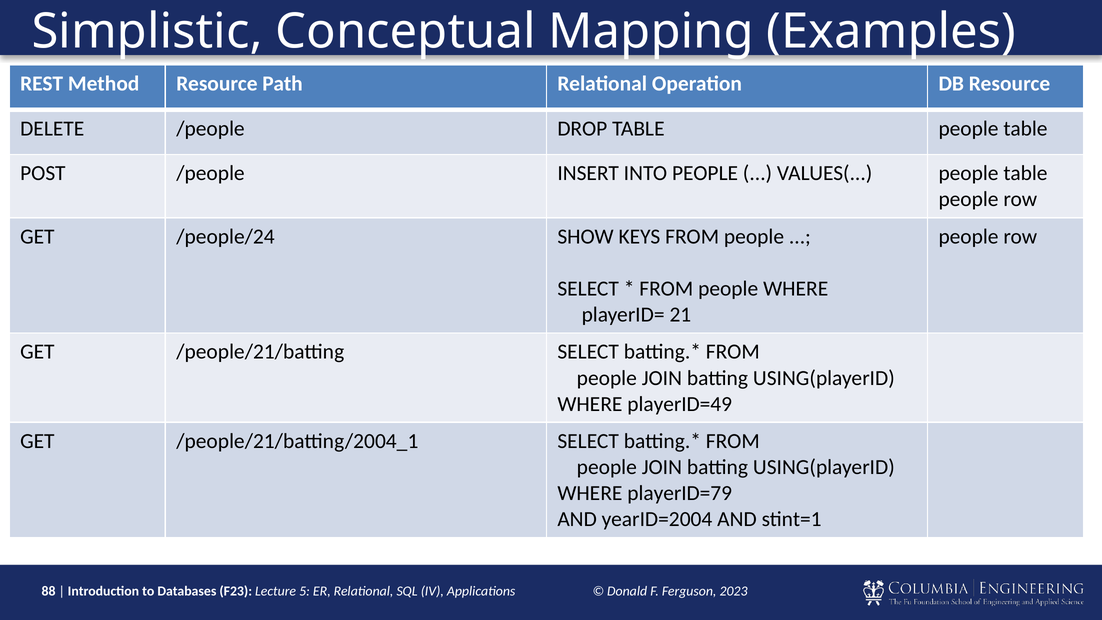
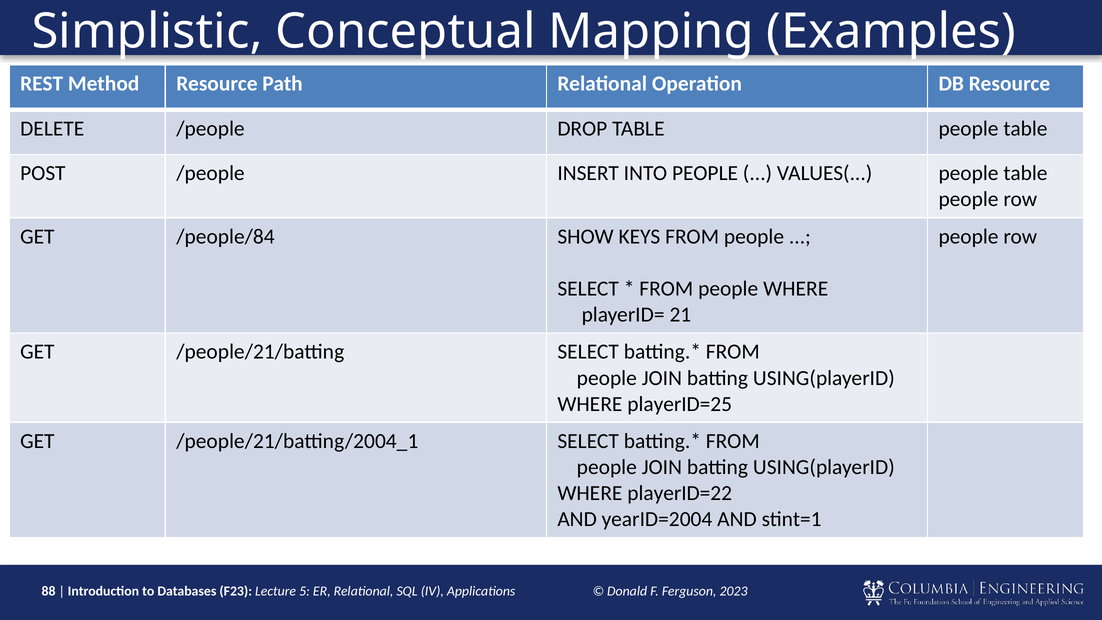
/people/24: /people/24 -> /people/84
playerID=49: playerID=49 -> playerID=25
playerID=79: playerID=79 -> playerID=22
